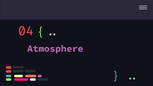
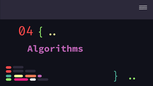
Atmosphere: Atmosphere -> Algorithms
